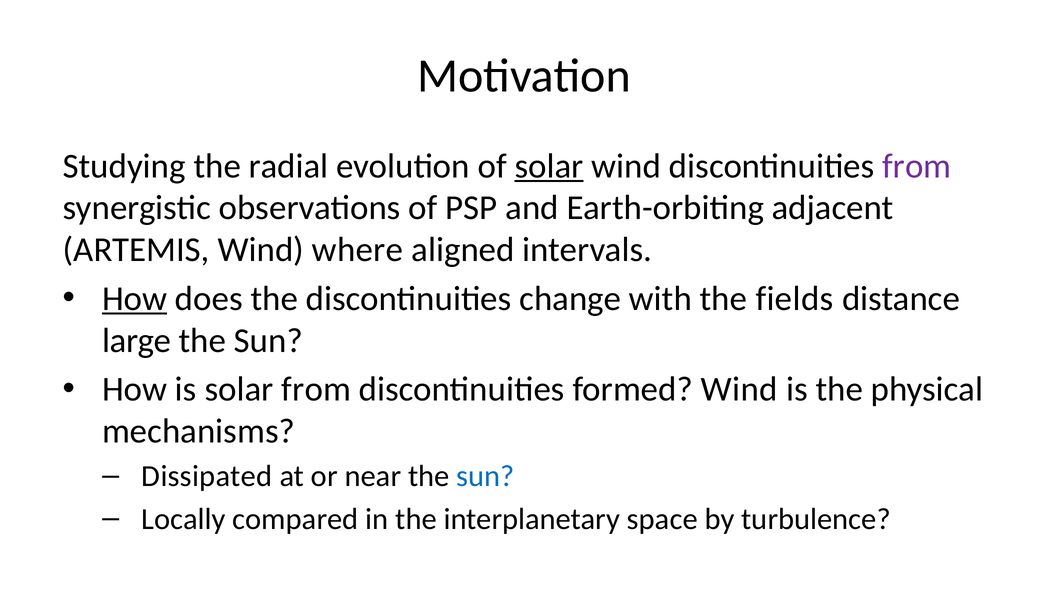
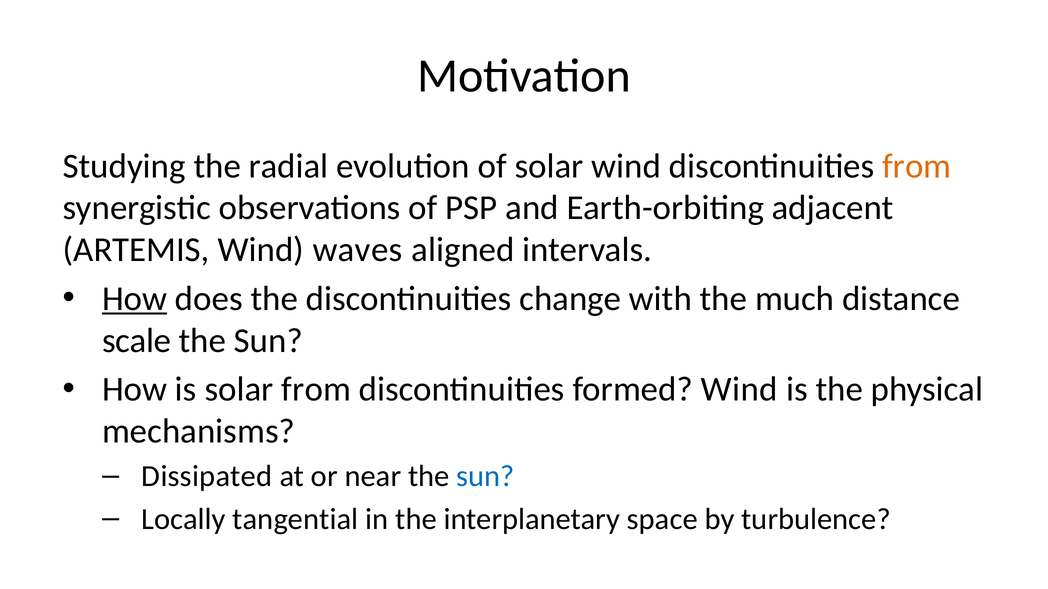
solar at (549, 166) underline: present -> none
from at (917, 166) colour: purple -> orange
where: where -> waves
fields: fields -> much
large: large -> scale
compared: compared -> tangential
